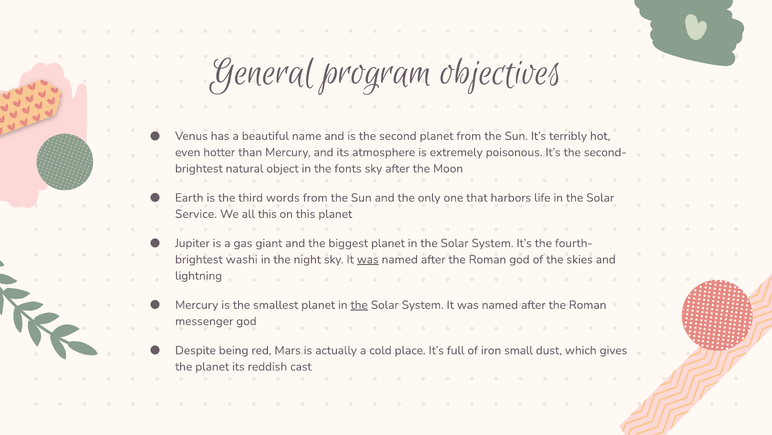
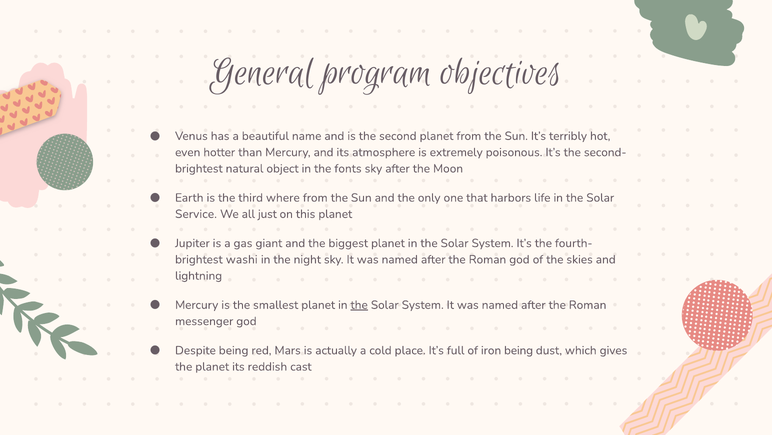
words: words -> where
all this: this -> just
was at (368, 259) underline: present -> none
iron small: small -> being
